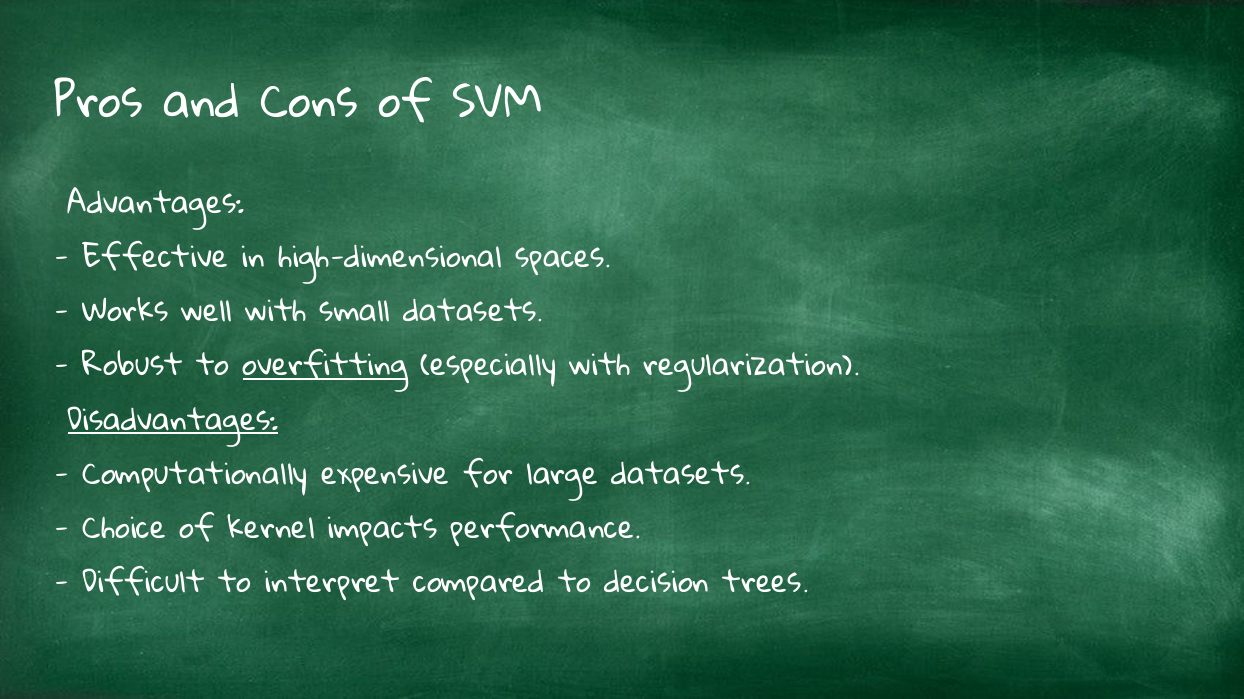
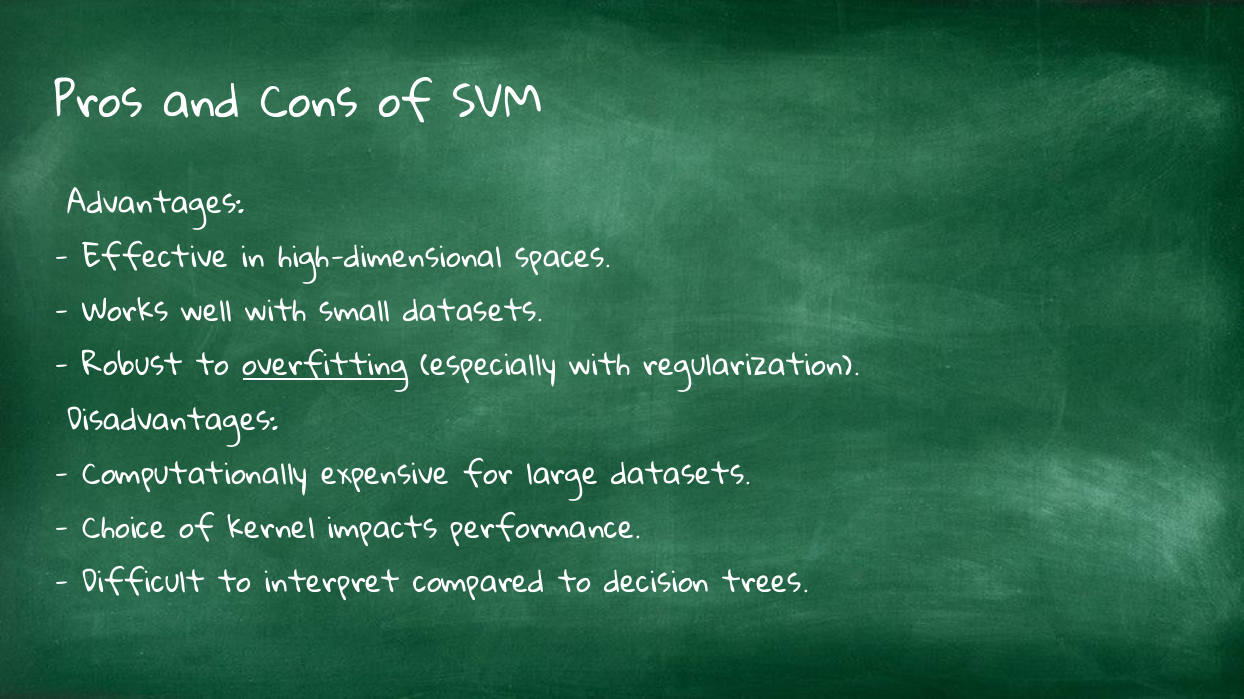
Disadvantages underline: present -> none
